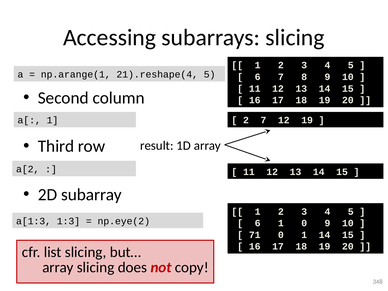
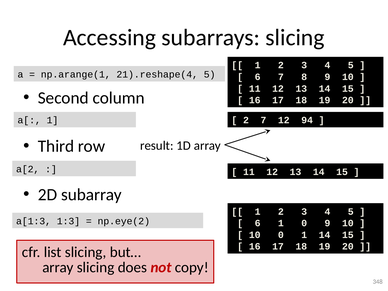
12 19: 19 -> 94
71 at (255, 235): 71 -> 10
